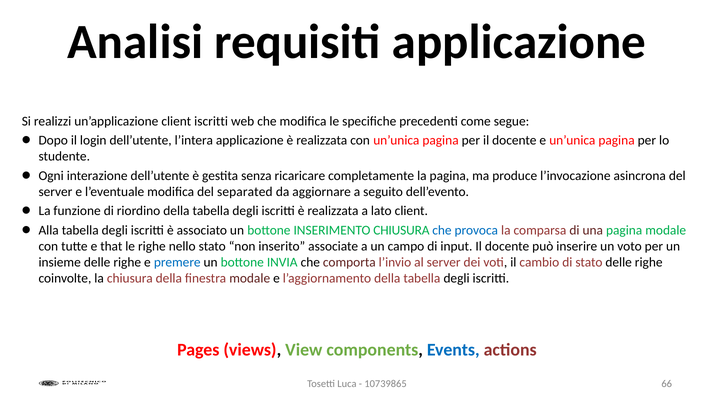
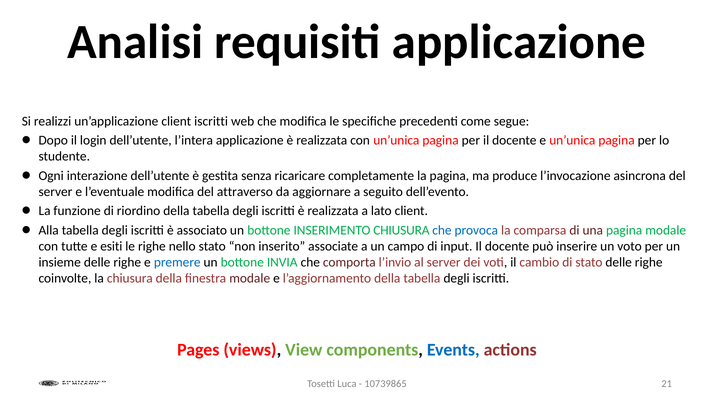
separated: separated -> attraverso
that: that -> esiti
66: 66 -> 21
